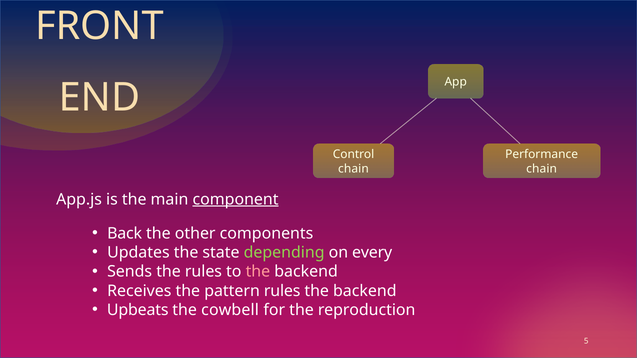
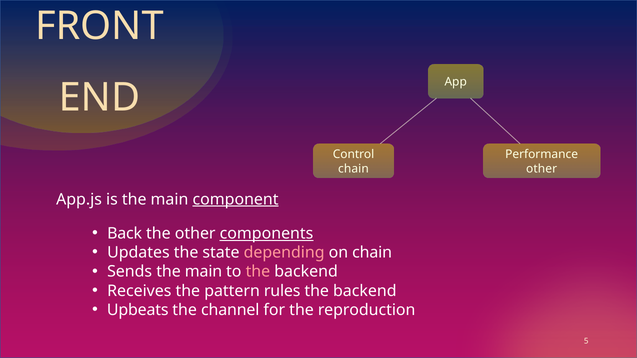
chain at (542, 169): chain -> other
components underline: none -> present
depending colour: light green -> pink
on every: every -> chain
Sends the rules: rules -> main
cowbell: cowbell -> channel
